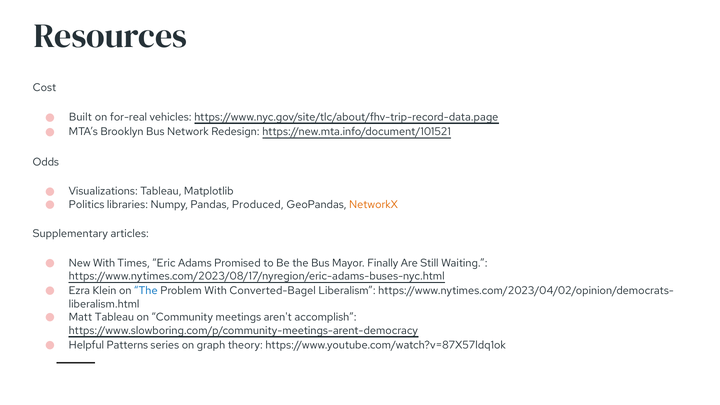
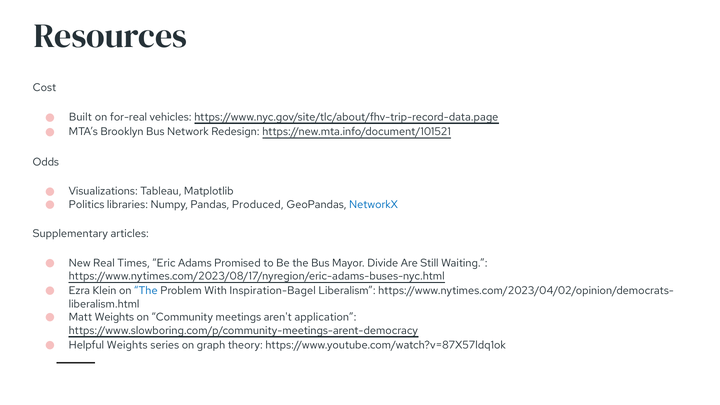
NetworkX colour: orange -> blue
New With: With -> Real
Finally: Finally -> Divide
Converted-Bagel: Converted-Bagel -> Inspiration-Bagel
Matt Tableau: Tableau -> Weights
accomplish: accomplish -> application
Helpful Patterns: Patterns -> Weights
